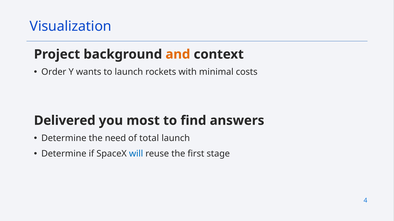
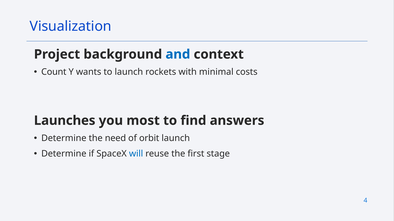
and colour: orange -> blue
Order: Order -> Count
Delivered: Delivered -> Launches
total: total -> orbit
